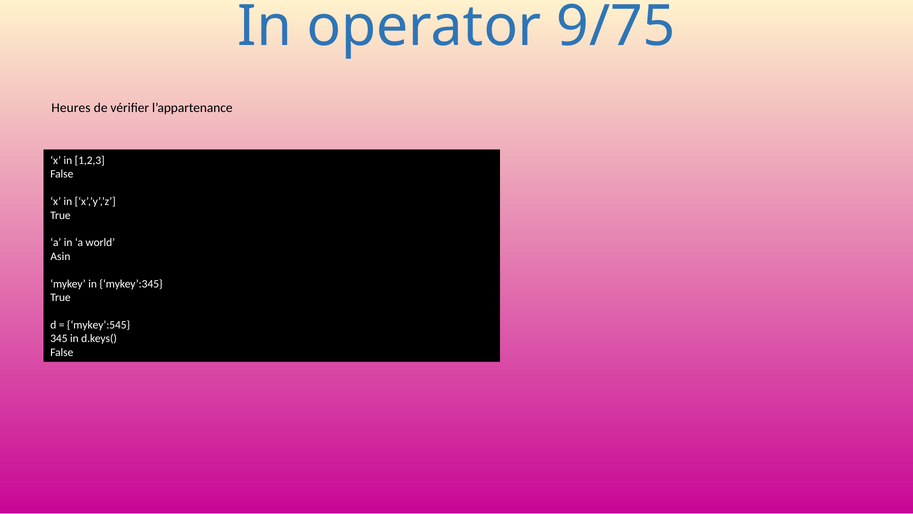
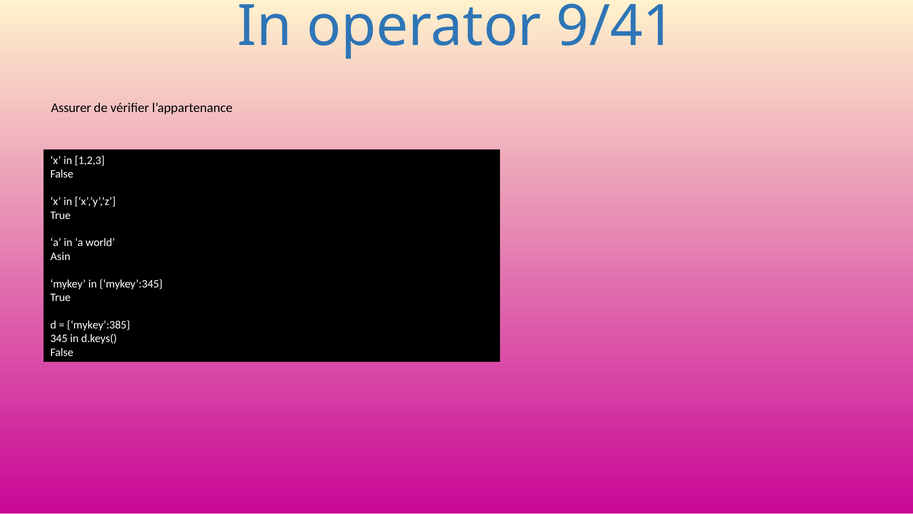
9/75: 9/75 -> 9/41
Heures: Heures -> Assurer
mykey’:545: mykey’:545 -> mykey’:385
